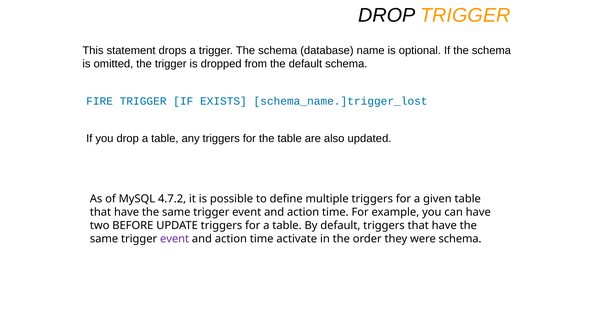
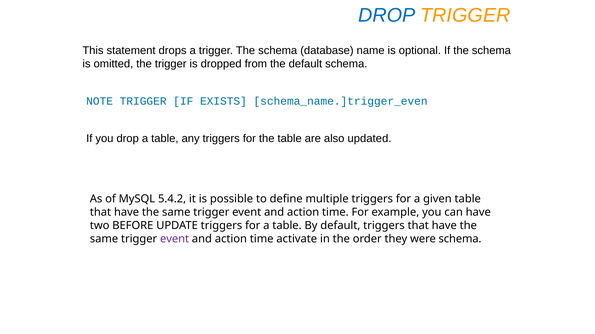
DROP at (387, 15) colour: black -> blue
FIRE: FIRE -> NOTE
schema_name.]trigger_lost: schema_name.]trigger_lost -> schema_name.]trigger_even
4.7.2: 4.7.2 -> 5.4.2
